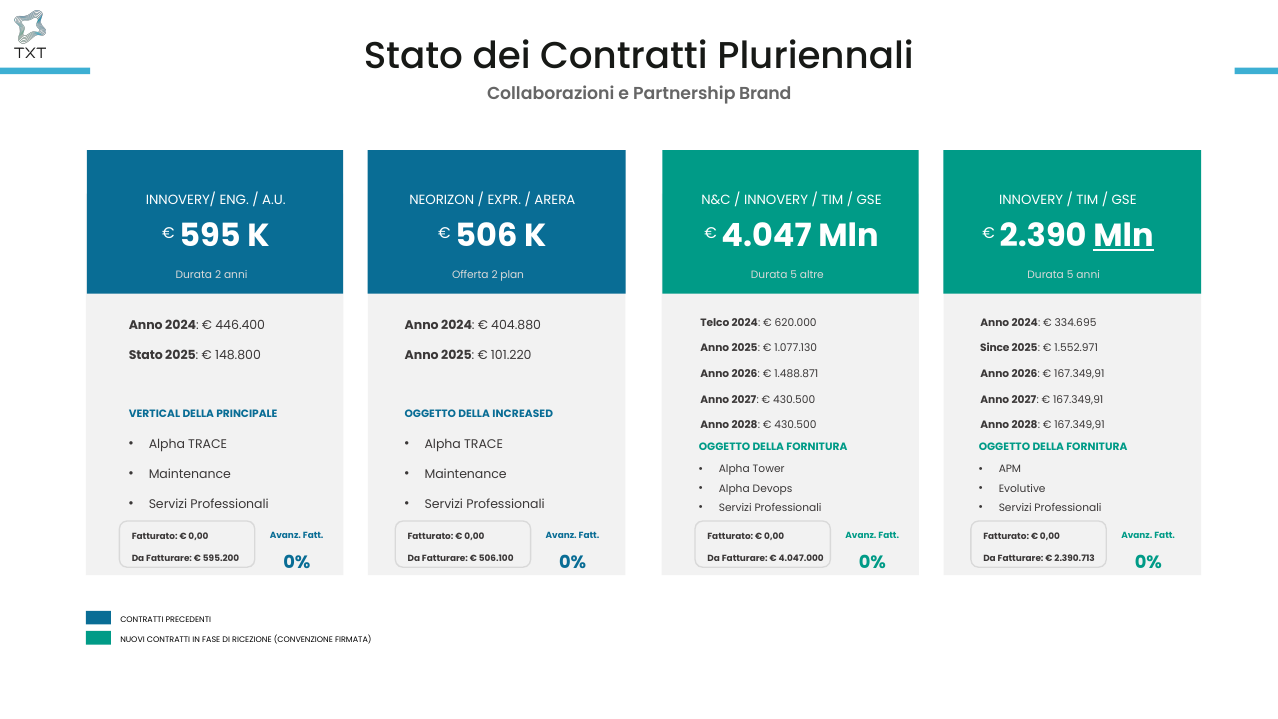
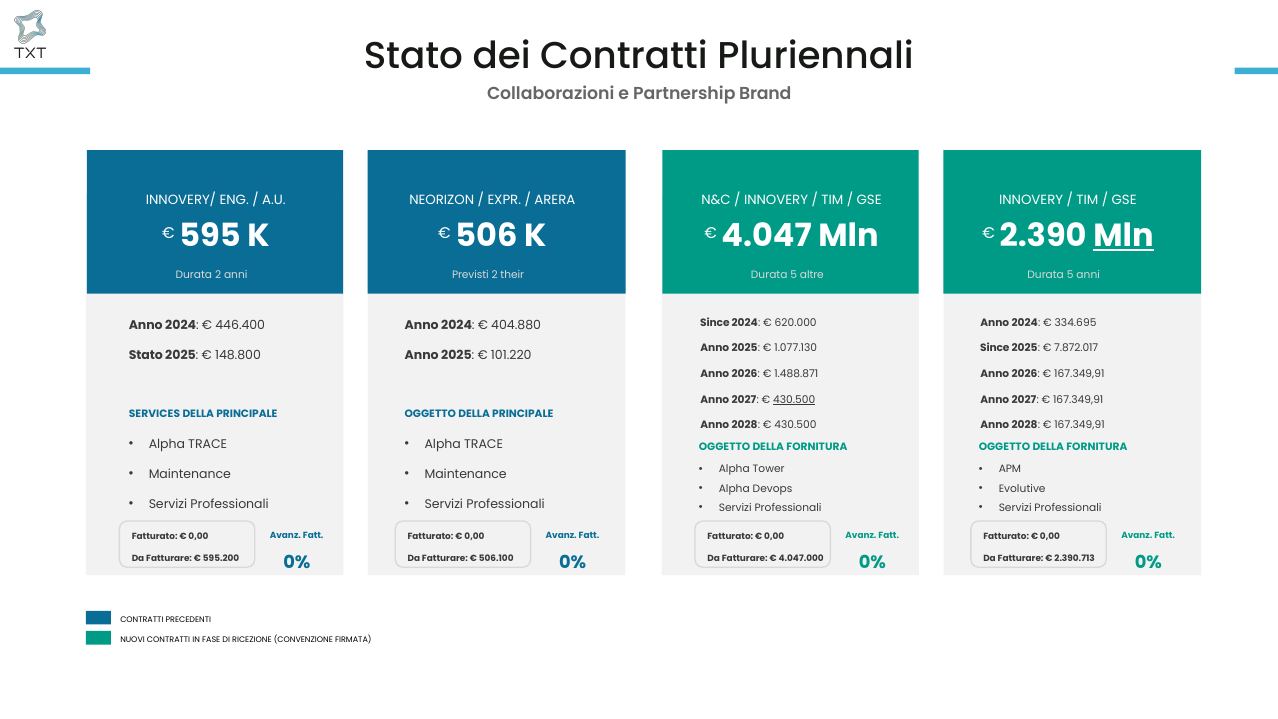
Offerta: Offerta -> Previsti
plan: plan -> their
Telco at (715, 322): Telco -> Since
1.552.971: 1.552.971 -> 7.872.017
430.500 at (794, 400) underline: none -> present
VERTICAL: VERTICAL -> SERVICES
OGGETTO DELLA INCREASED: INCREASED -> PRINCIPALE
